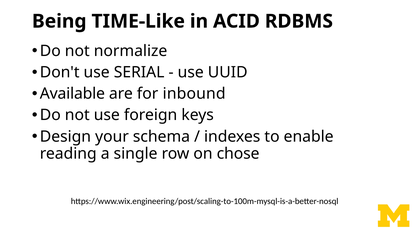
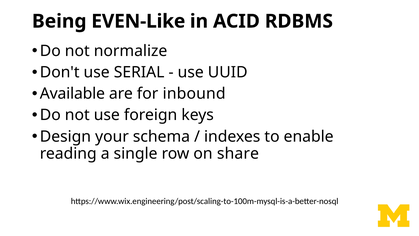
TIME-Like: TIME-Like -> EVEN-Like
chose: chose -> share
